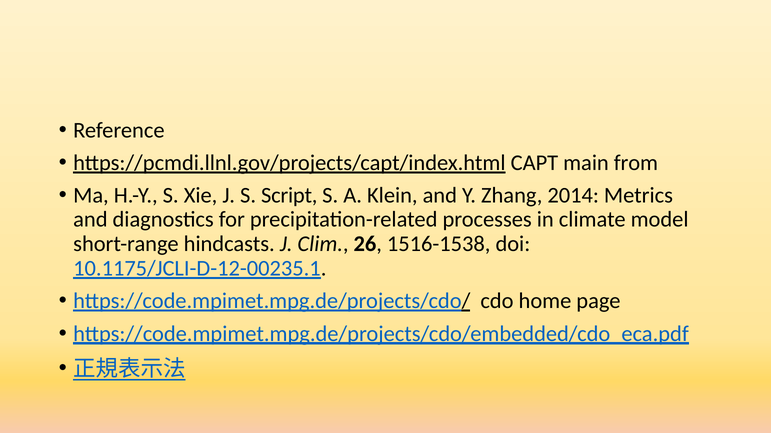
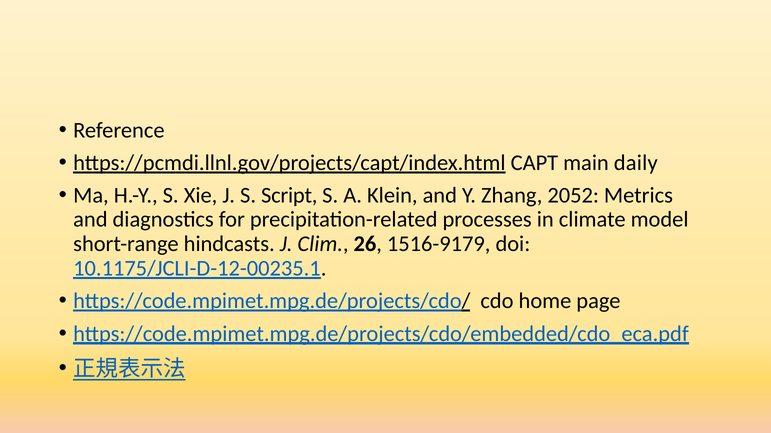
from: from -> daily
2014: 2014 -> 2052
1516-1538: 1516-1538 -> 1516-9179
